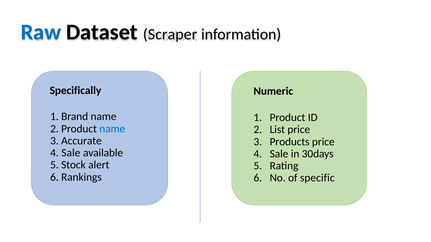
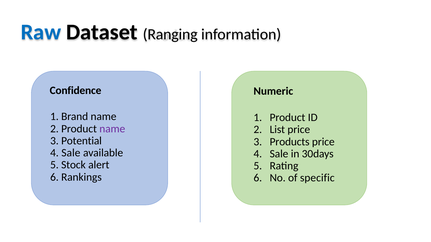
Scraper: Scraper -> Ranging
Specifically: Specifically -> Confidence
name at (112, 129) colour: blue -> purple
Accurate: Accurate -> Potential
